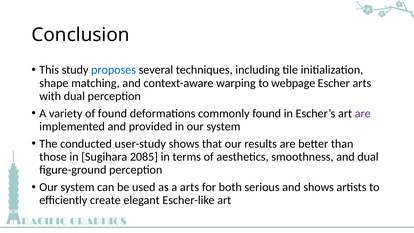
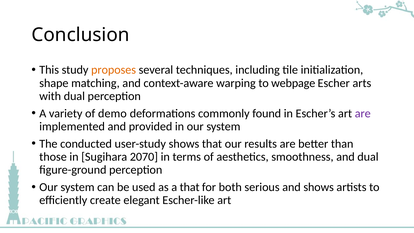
proposes colour: blue -> orange
of found: found -> demo
2085: 2085 -> 2070
a arts: arts -> that
